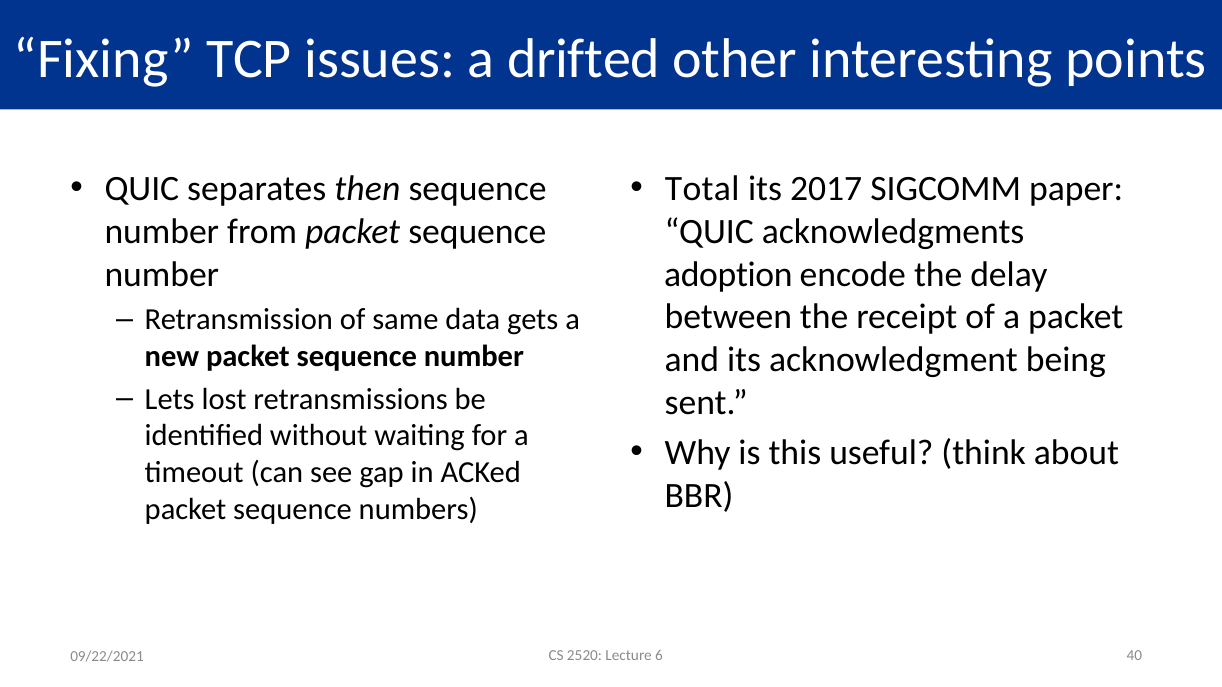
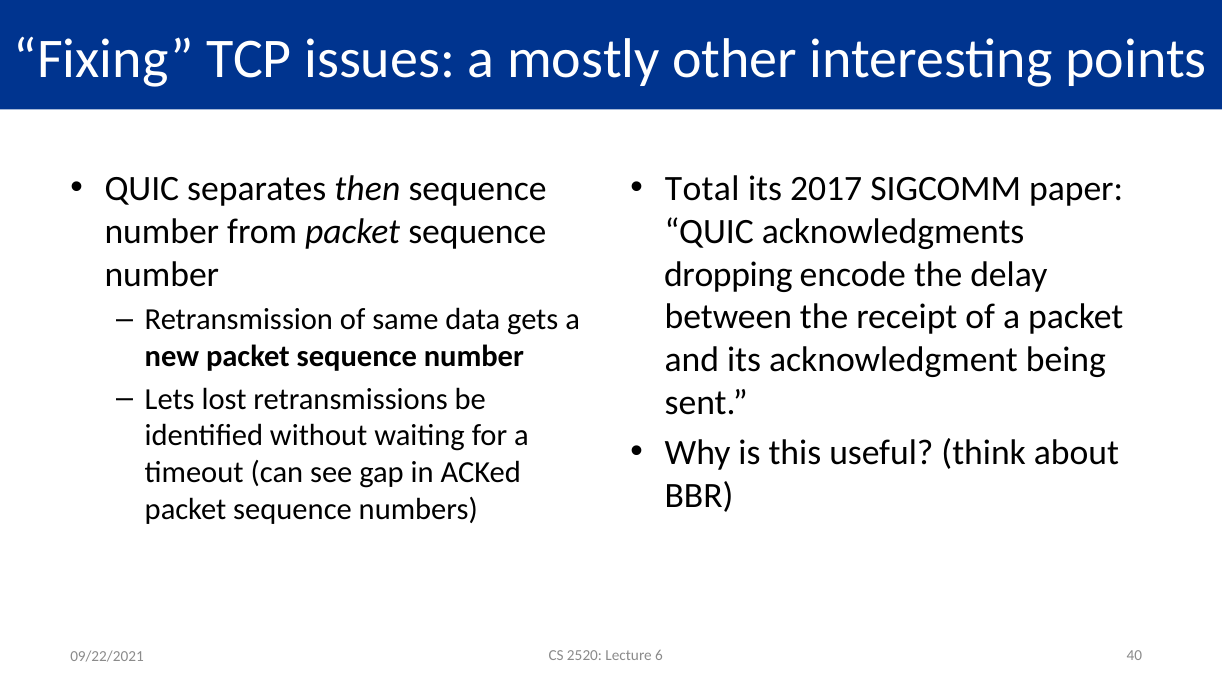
drifted: drifted -> mostly
adoption: adoption -> dropping
